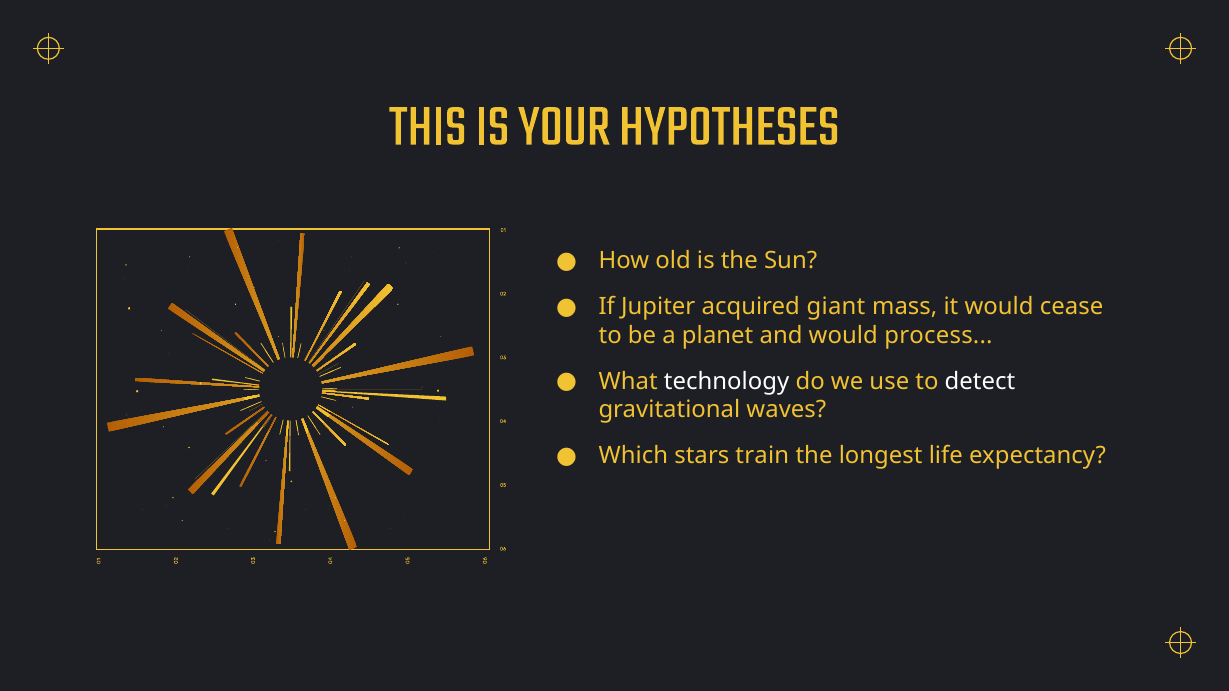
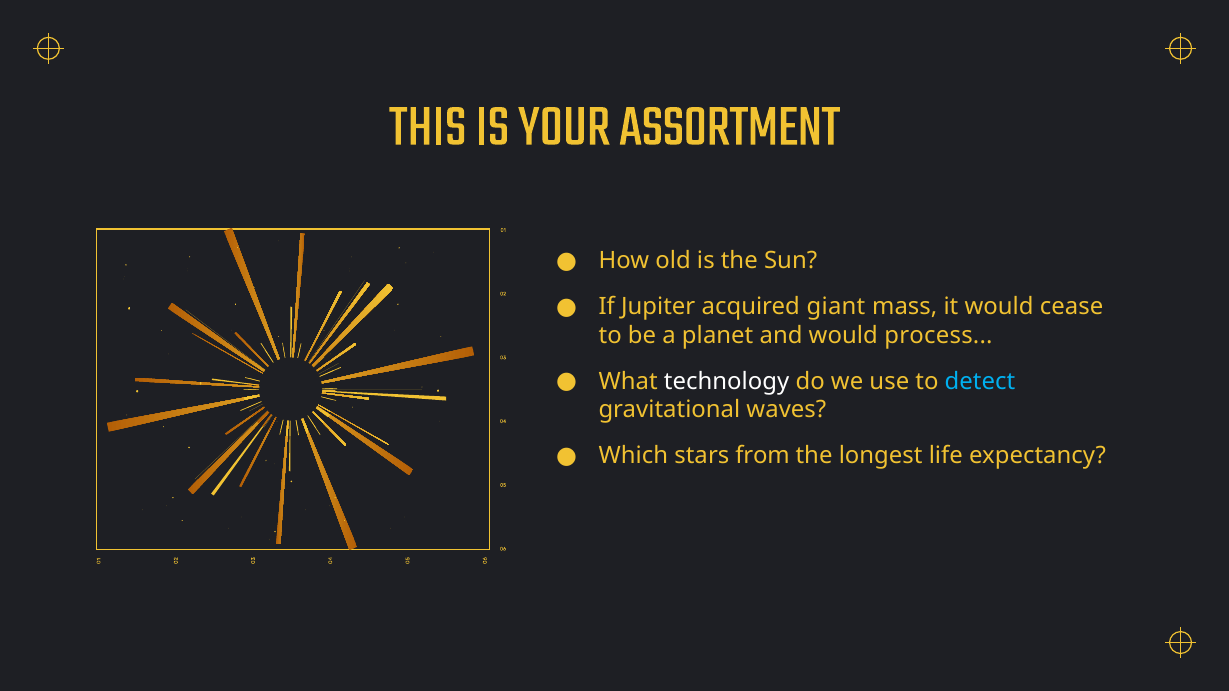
HYPOTHESES: HYPOTHESES -> ASSORTMENT
detect colour: white -> light blue
train: train -> from
